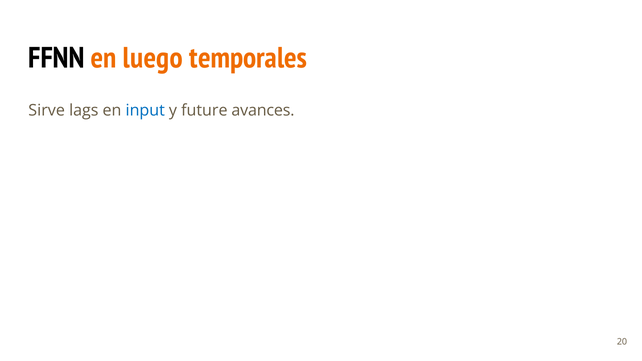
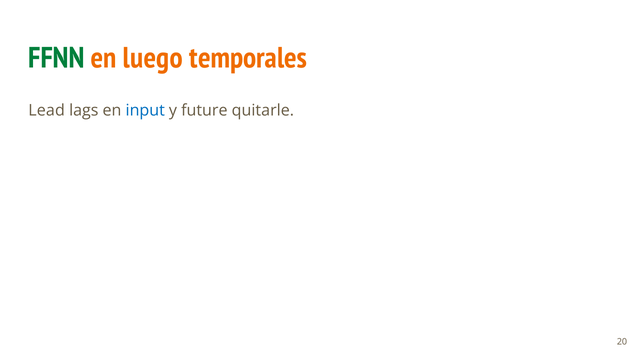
FFNN colour: black -> green
Sirve: Sirve -> Lead
avances: avances -> quitarle
